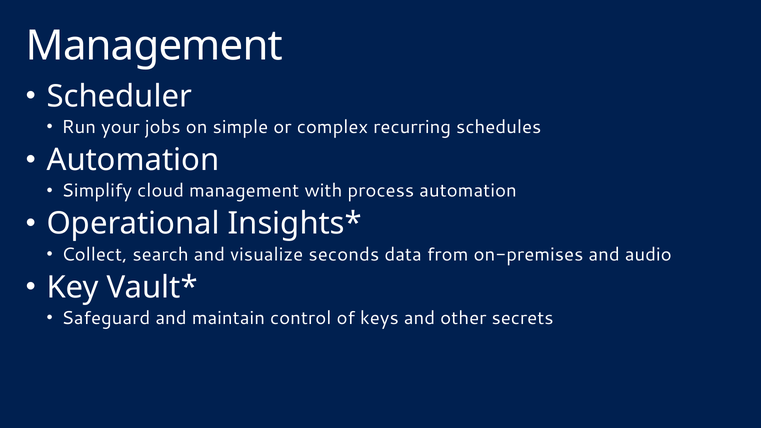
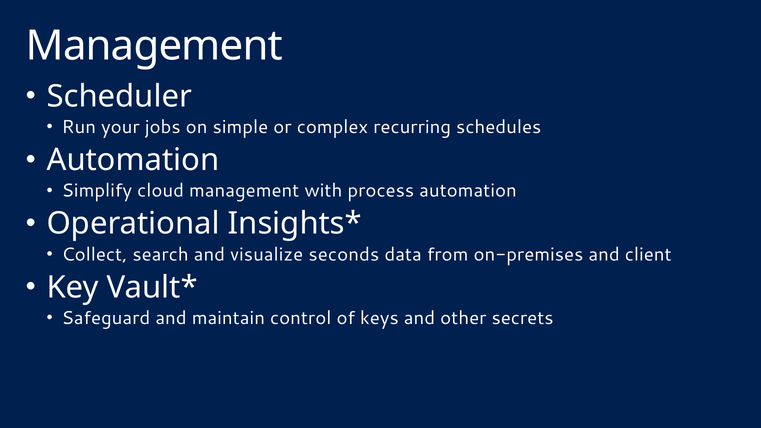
audio: audio -> client
